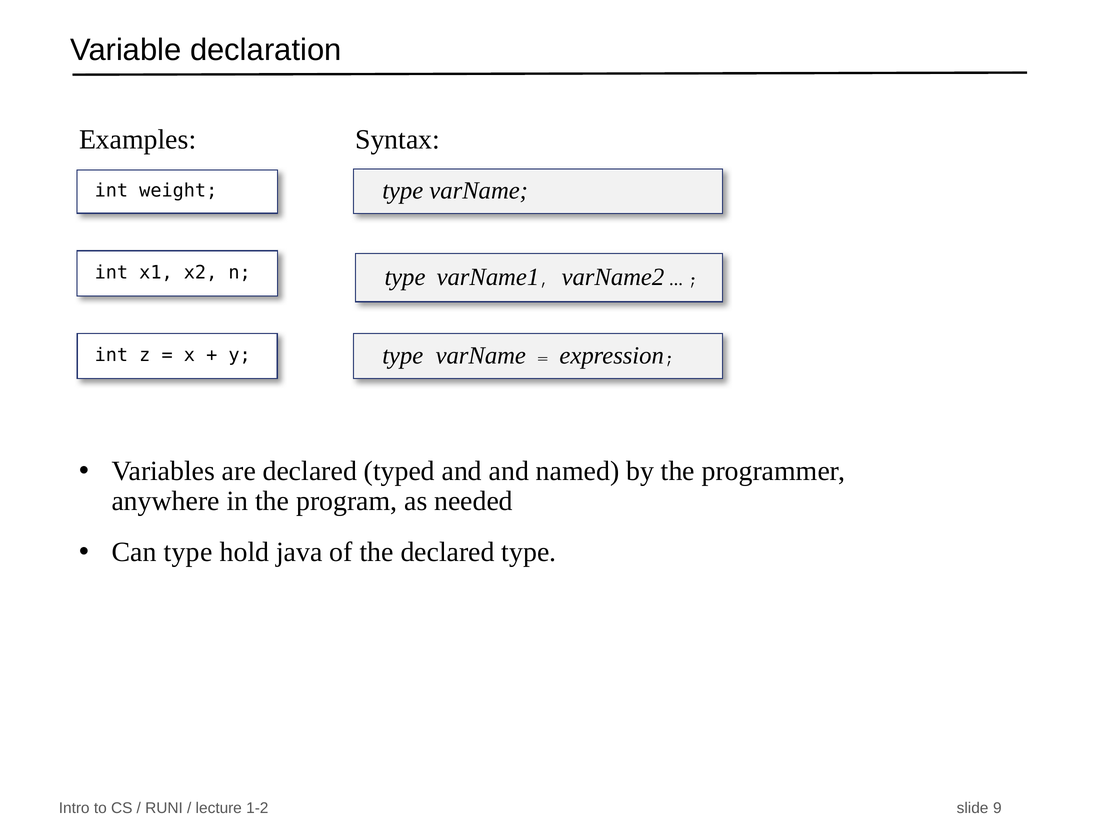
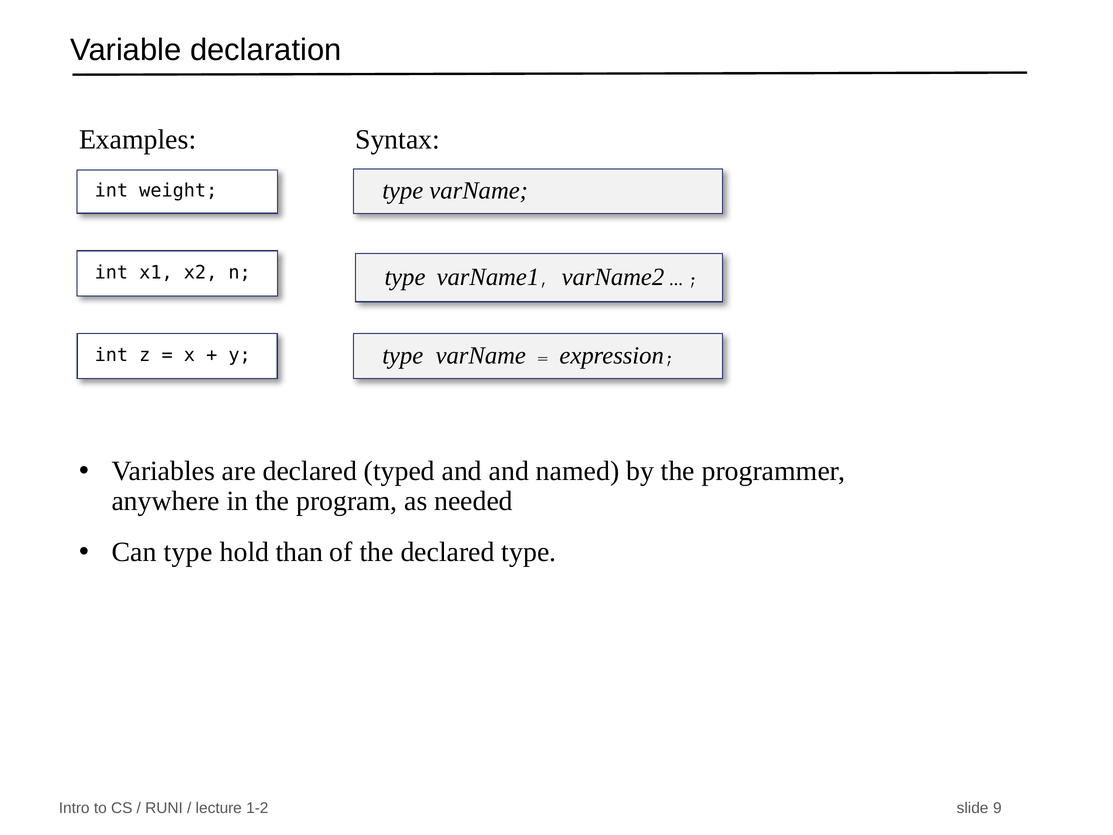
java: java -> than
